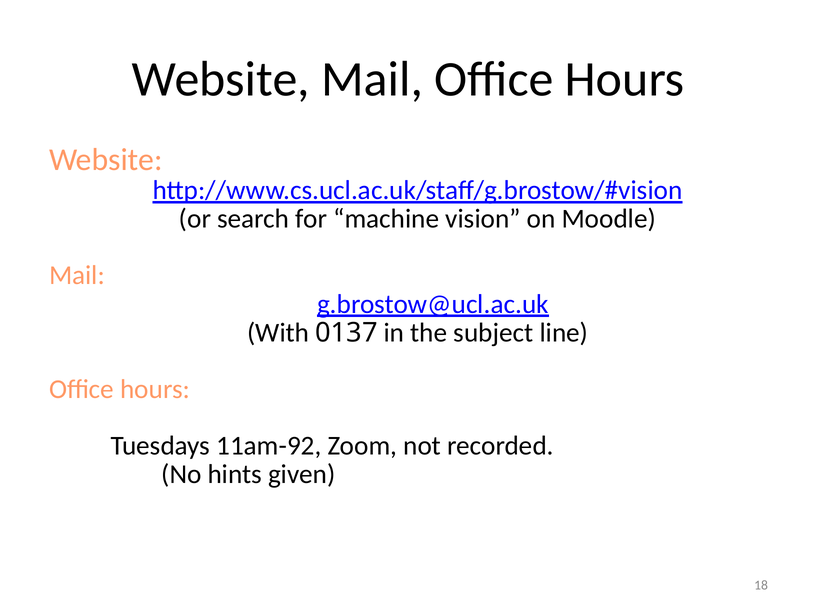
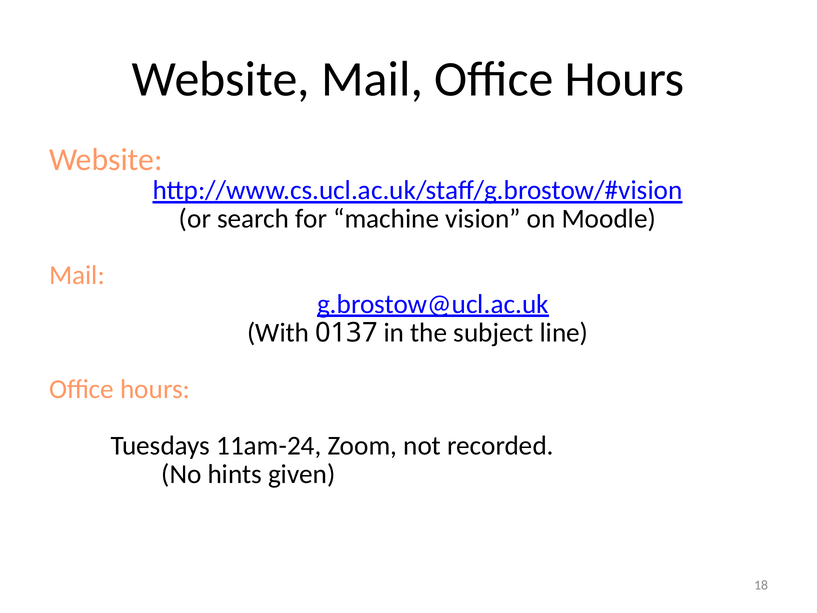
11am-92: 11am-92 -> 11am-24
